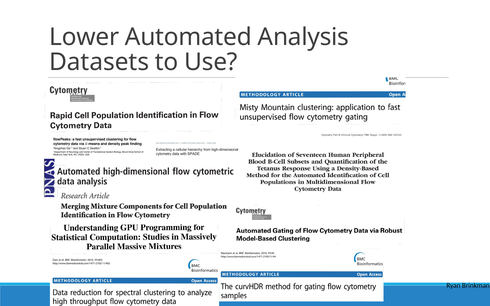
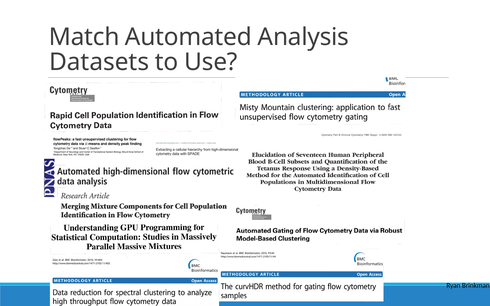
Lower: Lower -> Match
